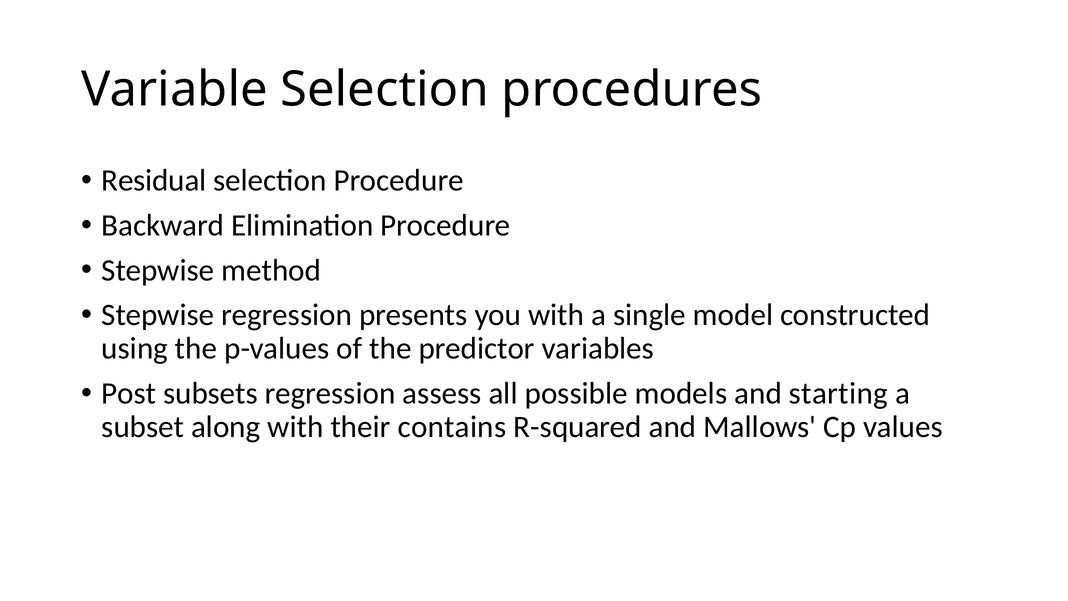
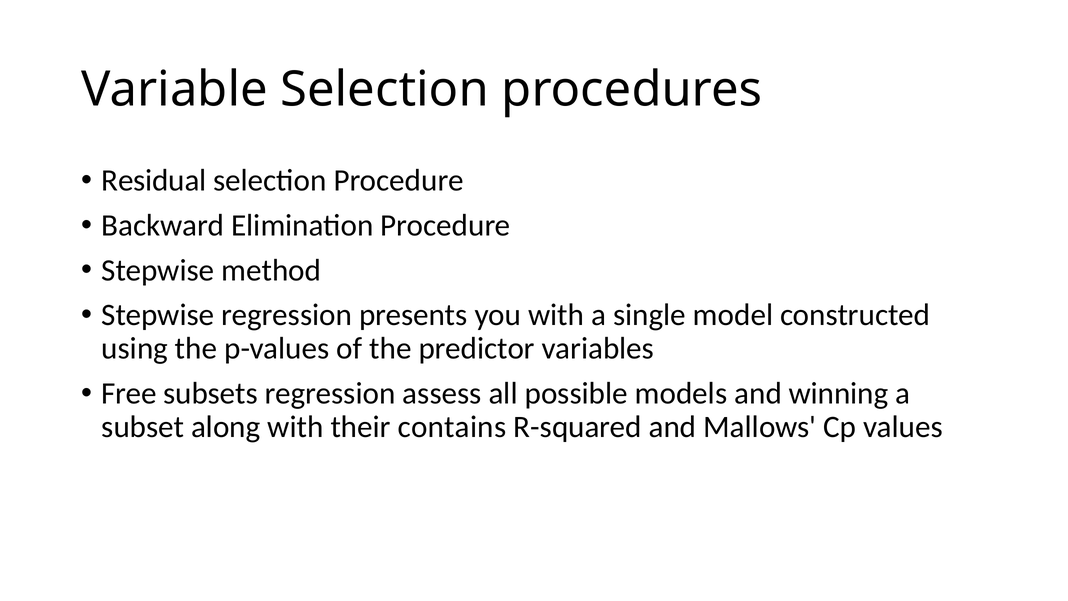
Post: Post -> Free
starting: starting -> winning
